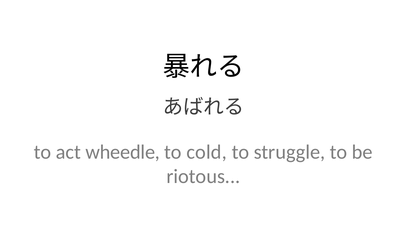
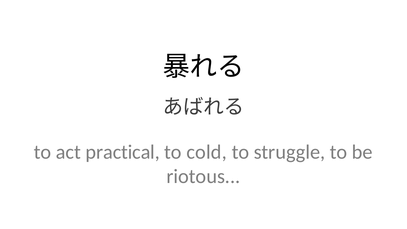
wheedle: wheedle -> practical
